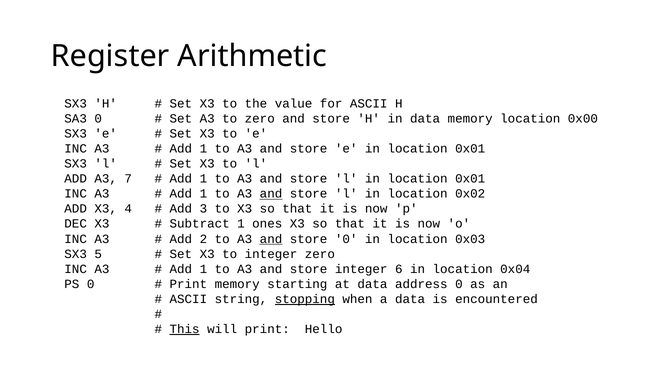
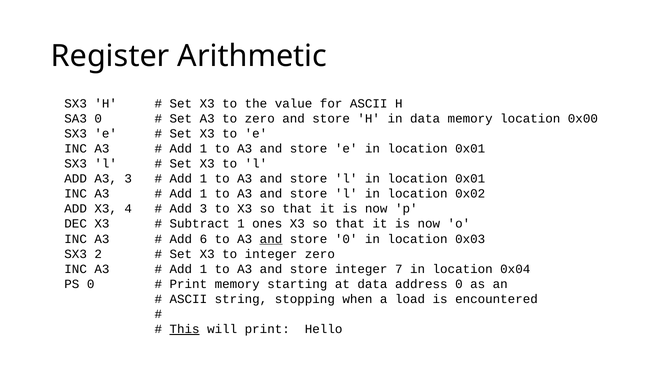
A3 7: 7 -> 3
and at (271, 194) underline: present -> none
2: 2 -> 6
5: 5 -> 2
6: 6 -> 7
stopping underline: present -> none
a data: data -> load
